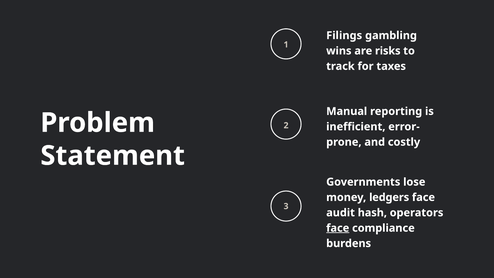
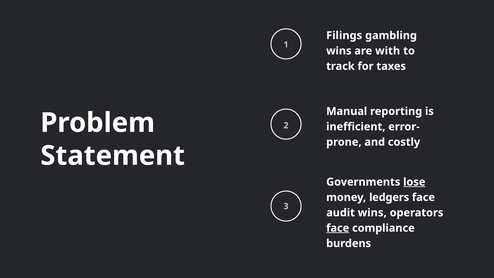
risks: risks -> with
lose underline: none -> present
audit hash: hash -> wins
